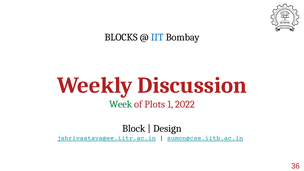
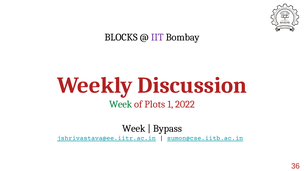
IIT colour: blue -> purple
Block at (134, 129): Block -> Week
Design: Design -> Bypass
